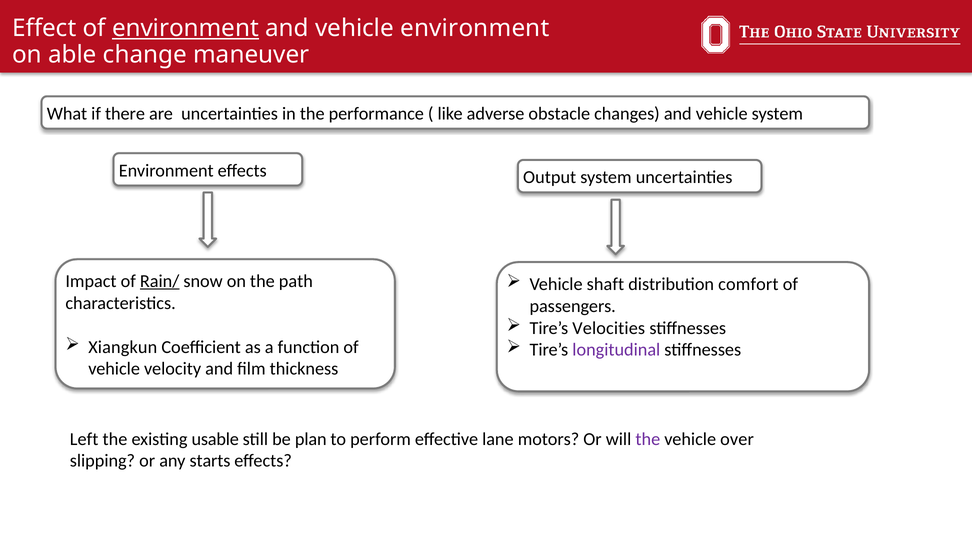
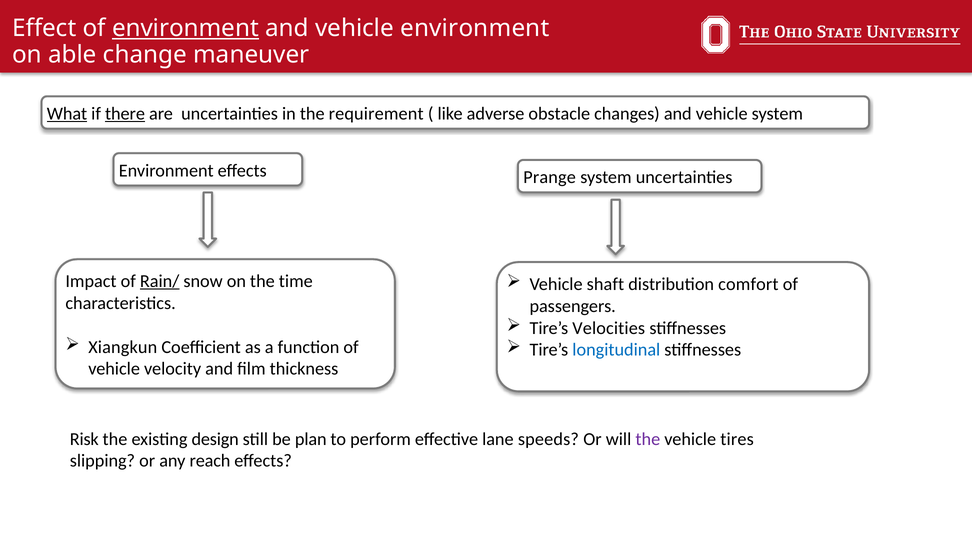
What underline: none -> present
there underline: none -> present
performance: performance -> requirement
Output: Output -> Prange
path: path -> time
longitudinal colour: purple -> blue
Left: Left -> Risk
usable: usable -> design
motors: motors -> speeds
over: over -> tires
starts: starts -> reach
